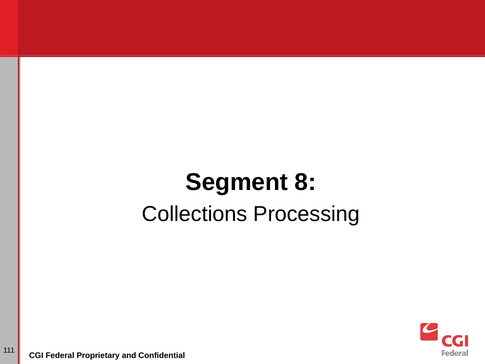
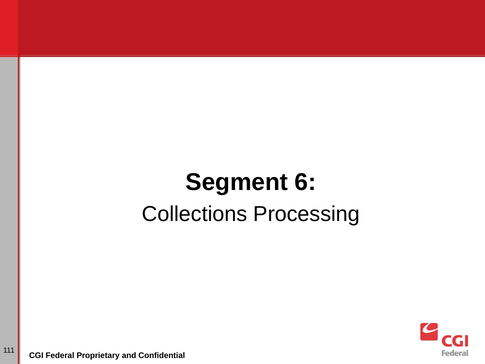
8: 8 -> 6
